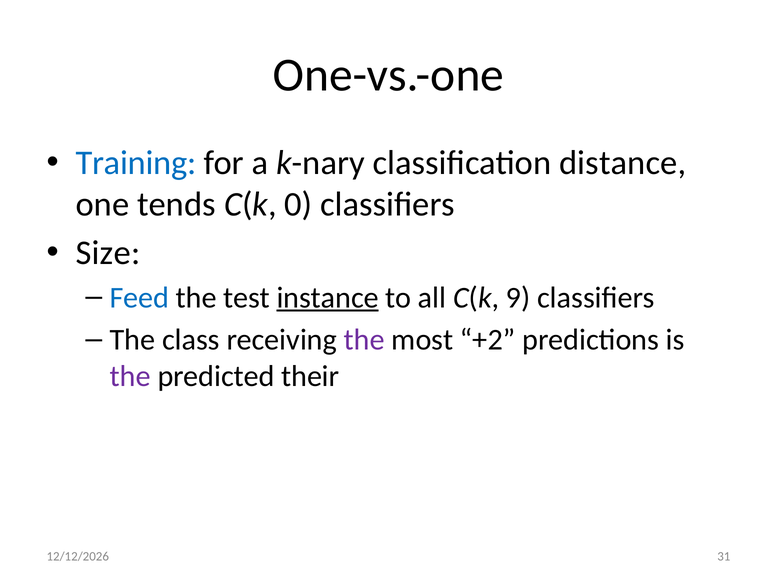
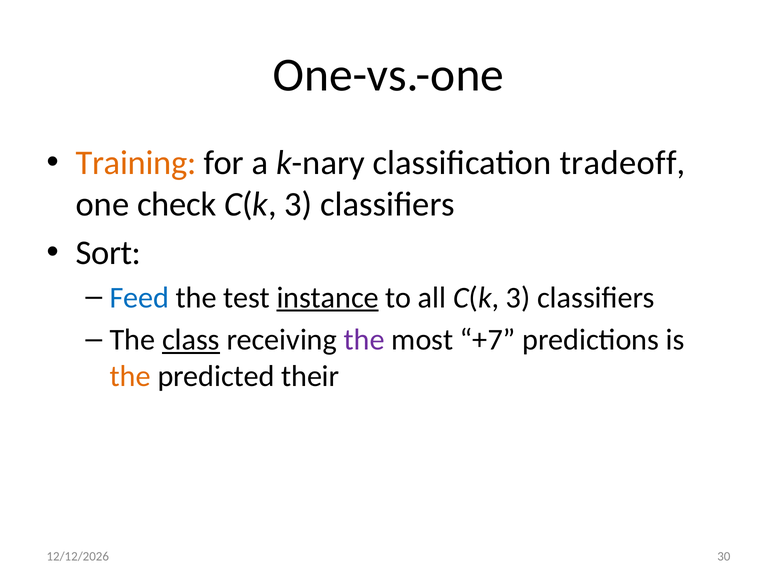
Training colour: blue -> orange
distance: distance -> tradeoff
tends: tends -> check
0 at (298, 204): 0 -> 3
Size: Size -> Sort
all C(k 9: 9 -> 3
class underline: none -> present
+2: +2 -> +7
the at (130, 376) colour: purple -> orange
31: 31 -> 30
